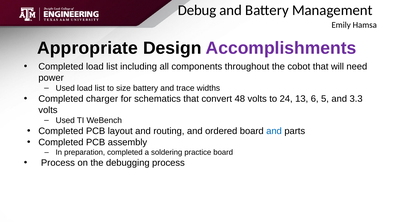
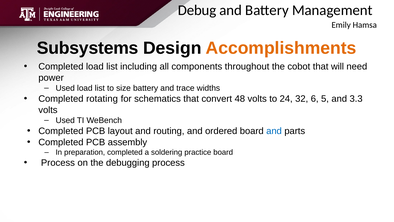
Appropriate: Appropriate -> Subsystems
Accomplishments colour: purple -> orange
charger: charger -> rotating
13: 13 -> 32
